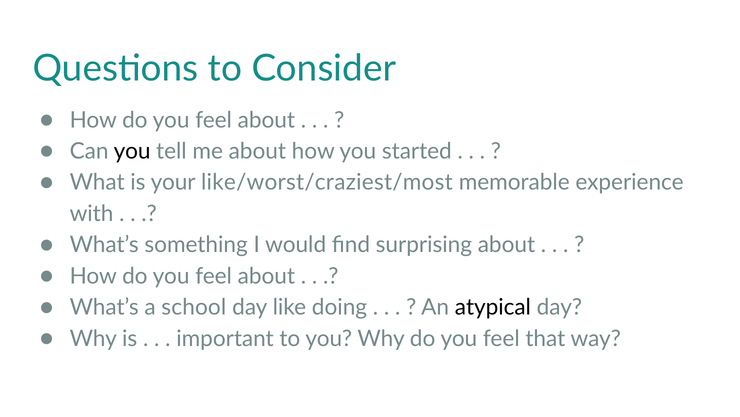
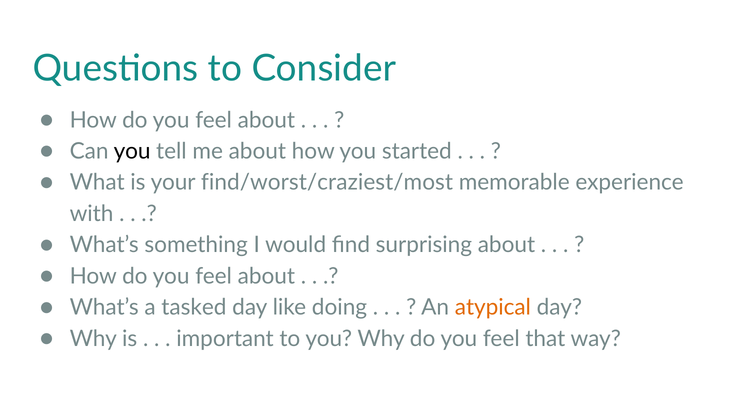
like/worst/craziest/most: like/worst/craziest/most -> find/worst/craziest/most
school: school -> tasked
atypical colour: black -> orange
